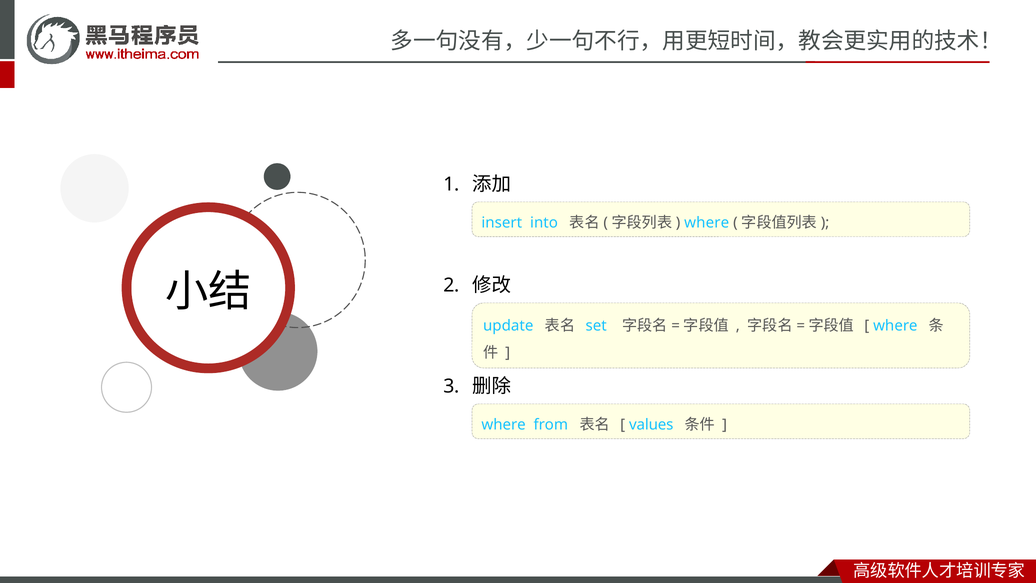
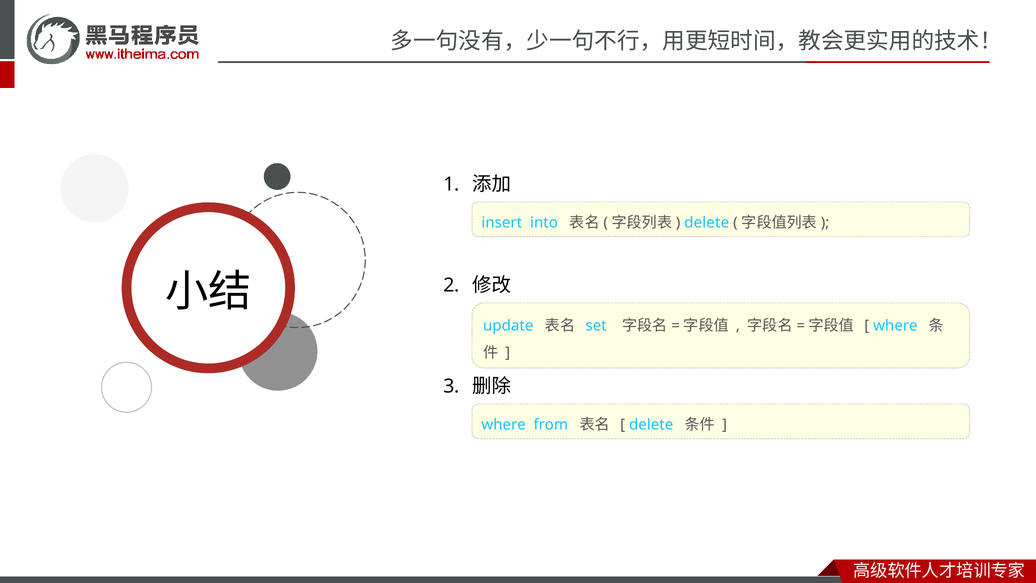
where at (707, 223): where -> delete
values at (651, 425): values -> delete
